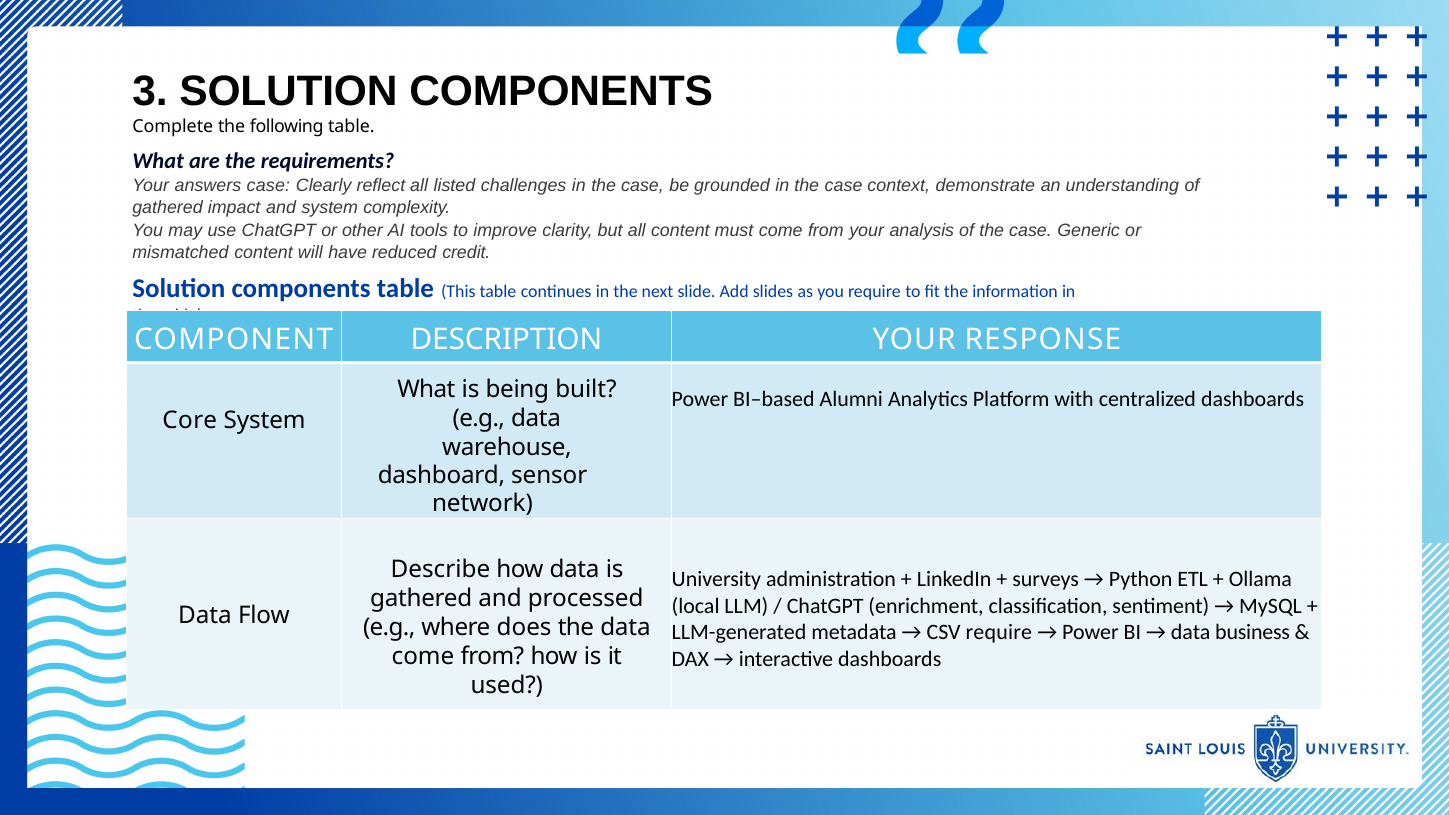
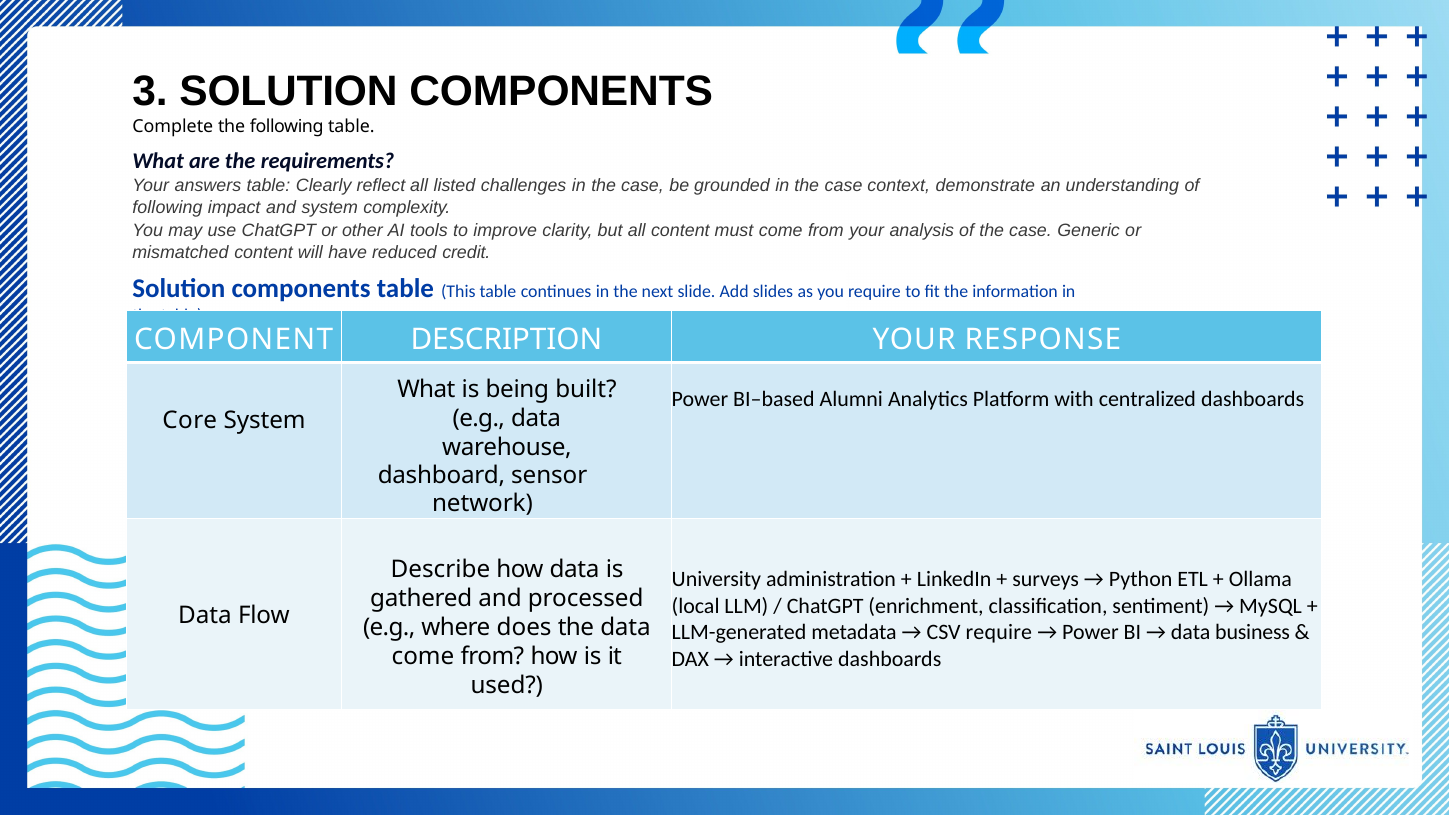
answers case: case -> table
gathered at (168, 208): gathered -> following
